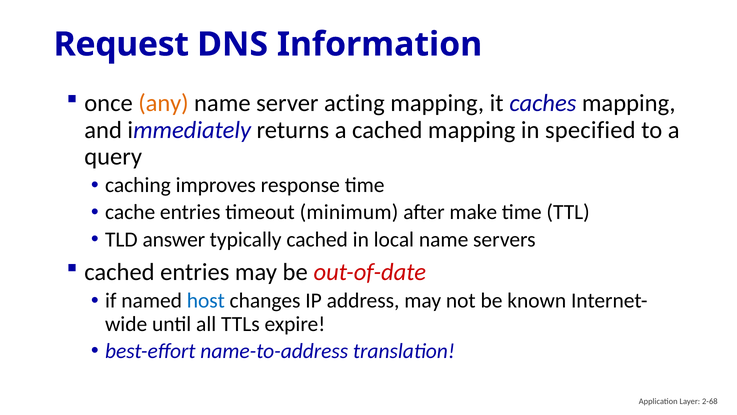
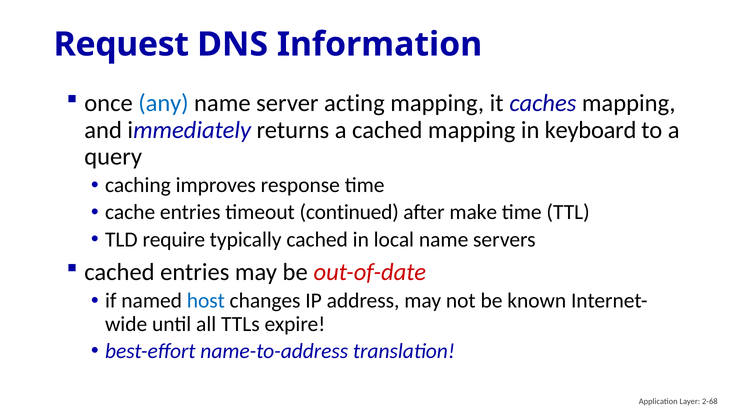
any colour: orange -> blue
specified: specified -> keyboard
minimum: minimum -> continued
answer: answer -> require
